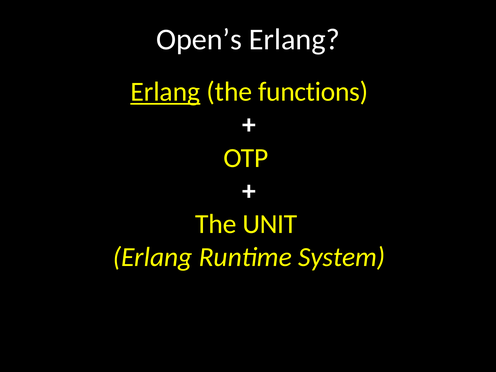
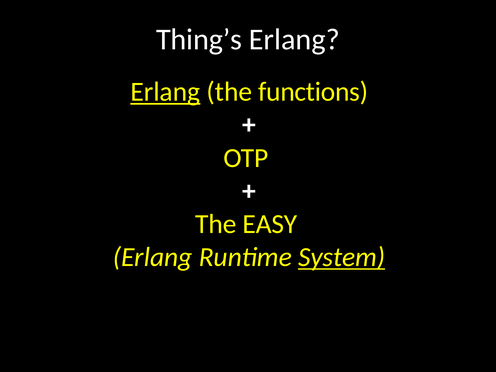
Open’s: Open’s -> Thing’s
UNIT: UNIT -> EASY
System underline: none -> present
